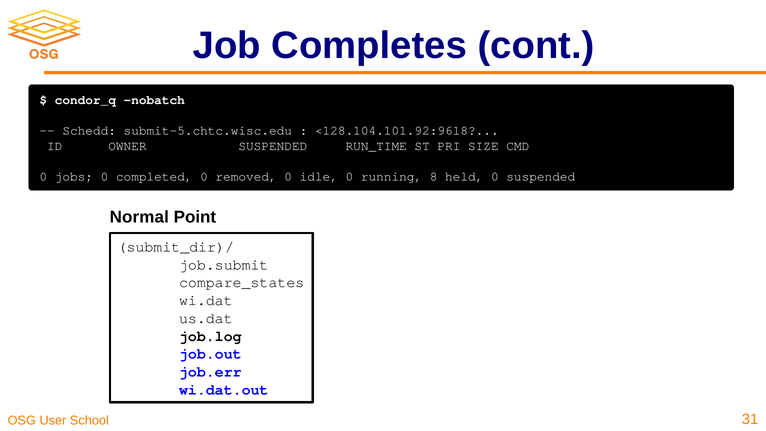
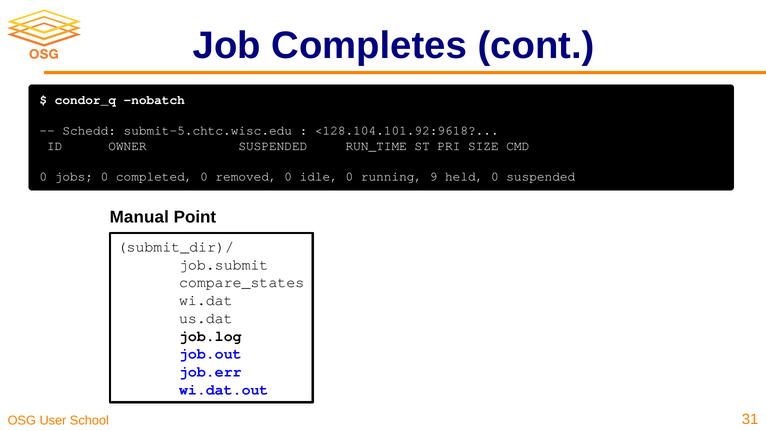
8: 8 -> 9
Normal: Normal -> Manual
